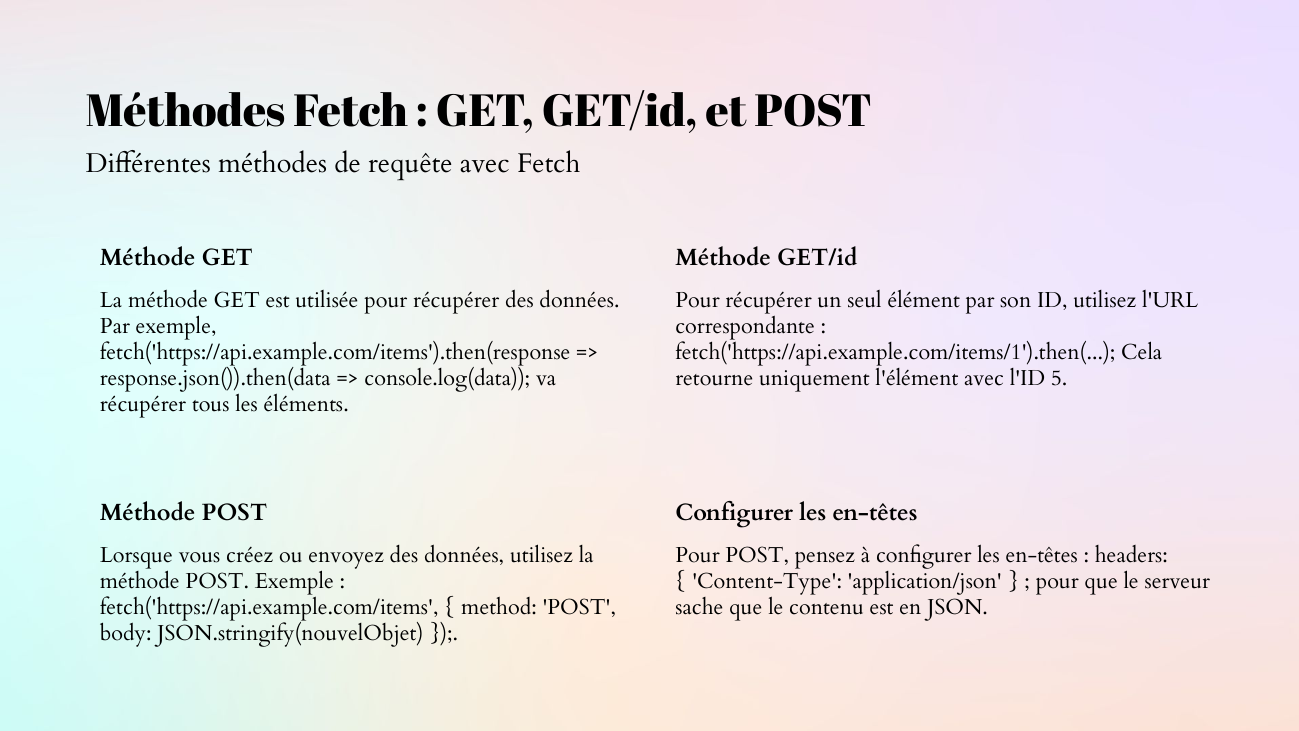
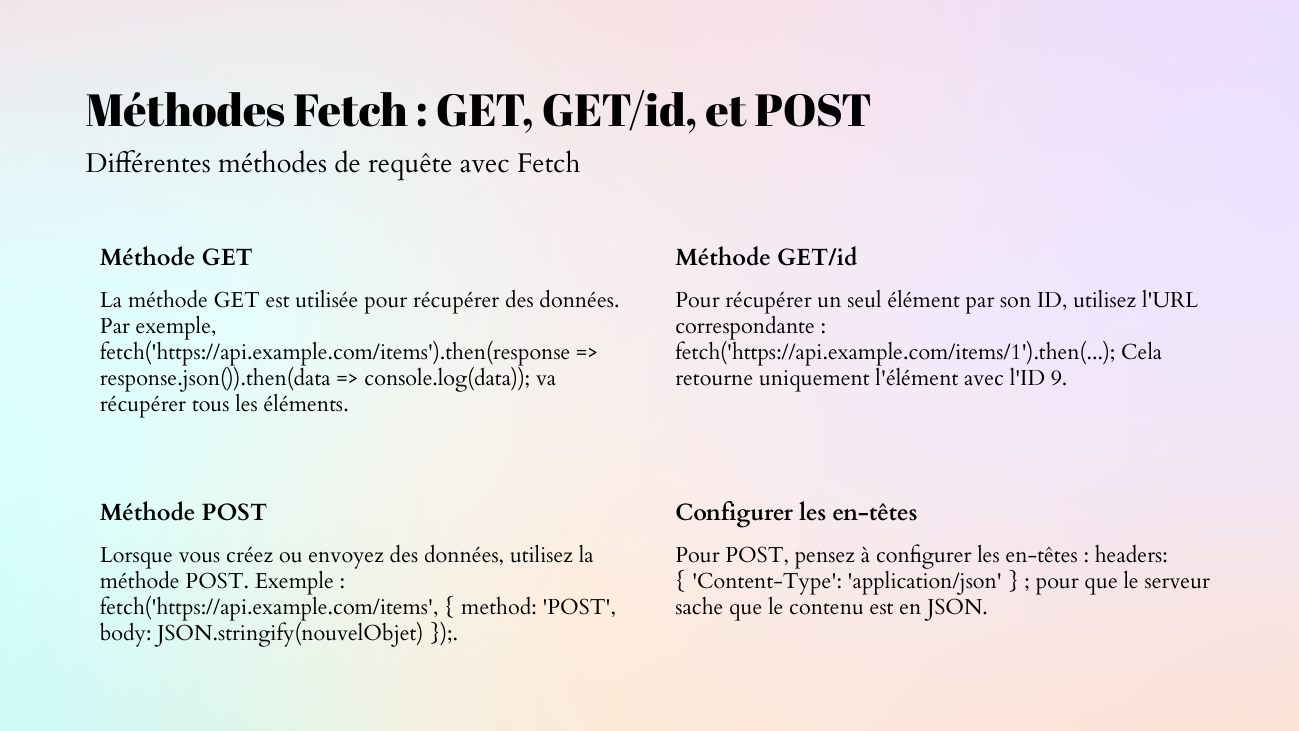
5: 5 -> 9
